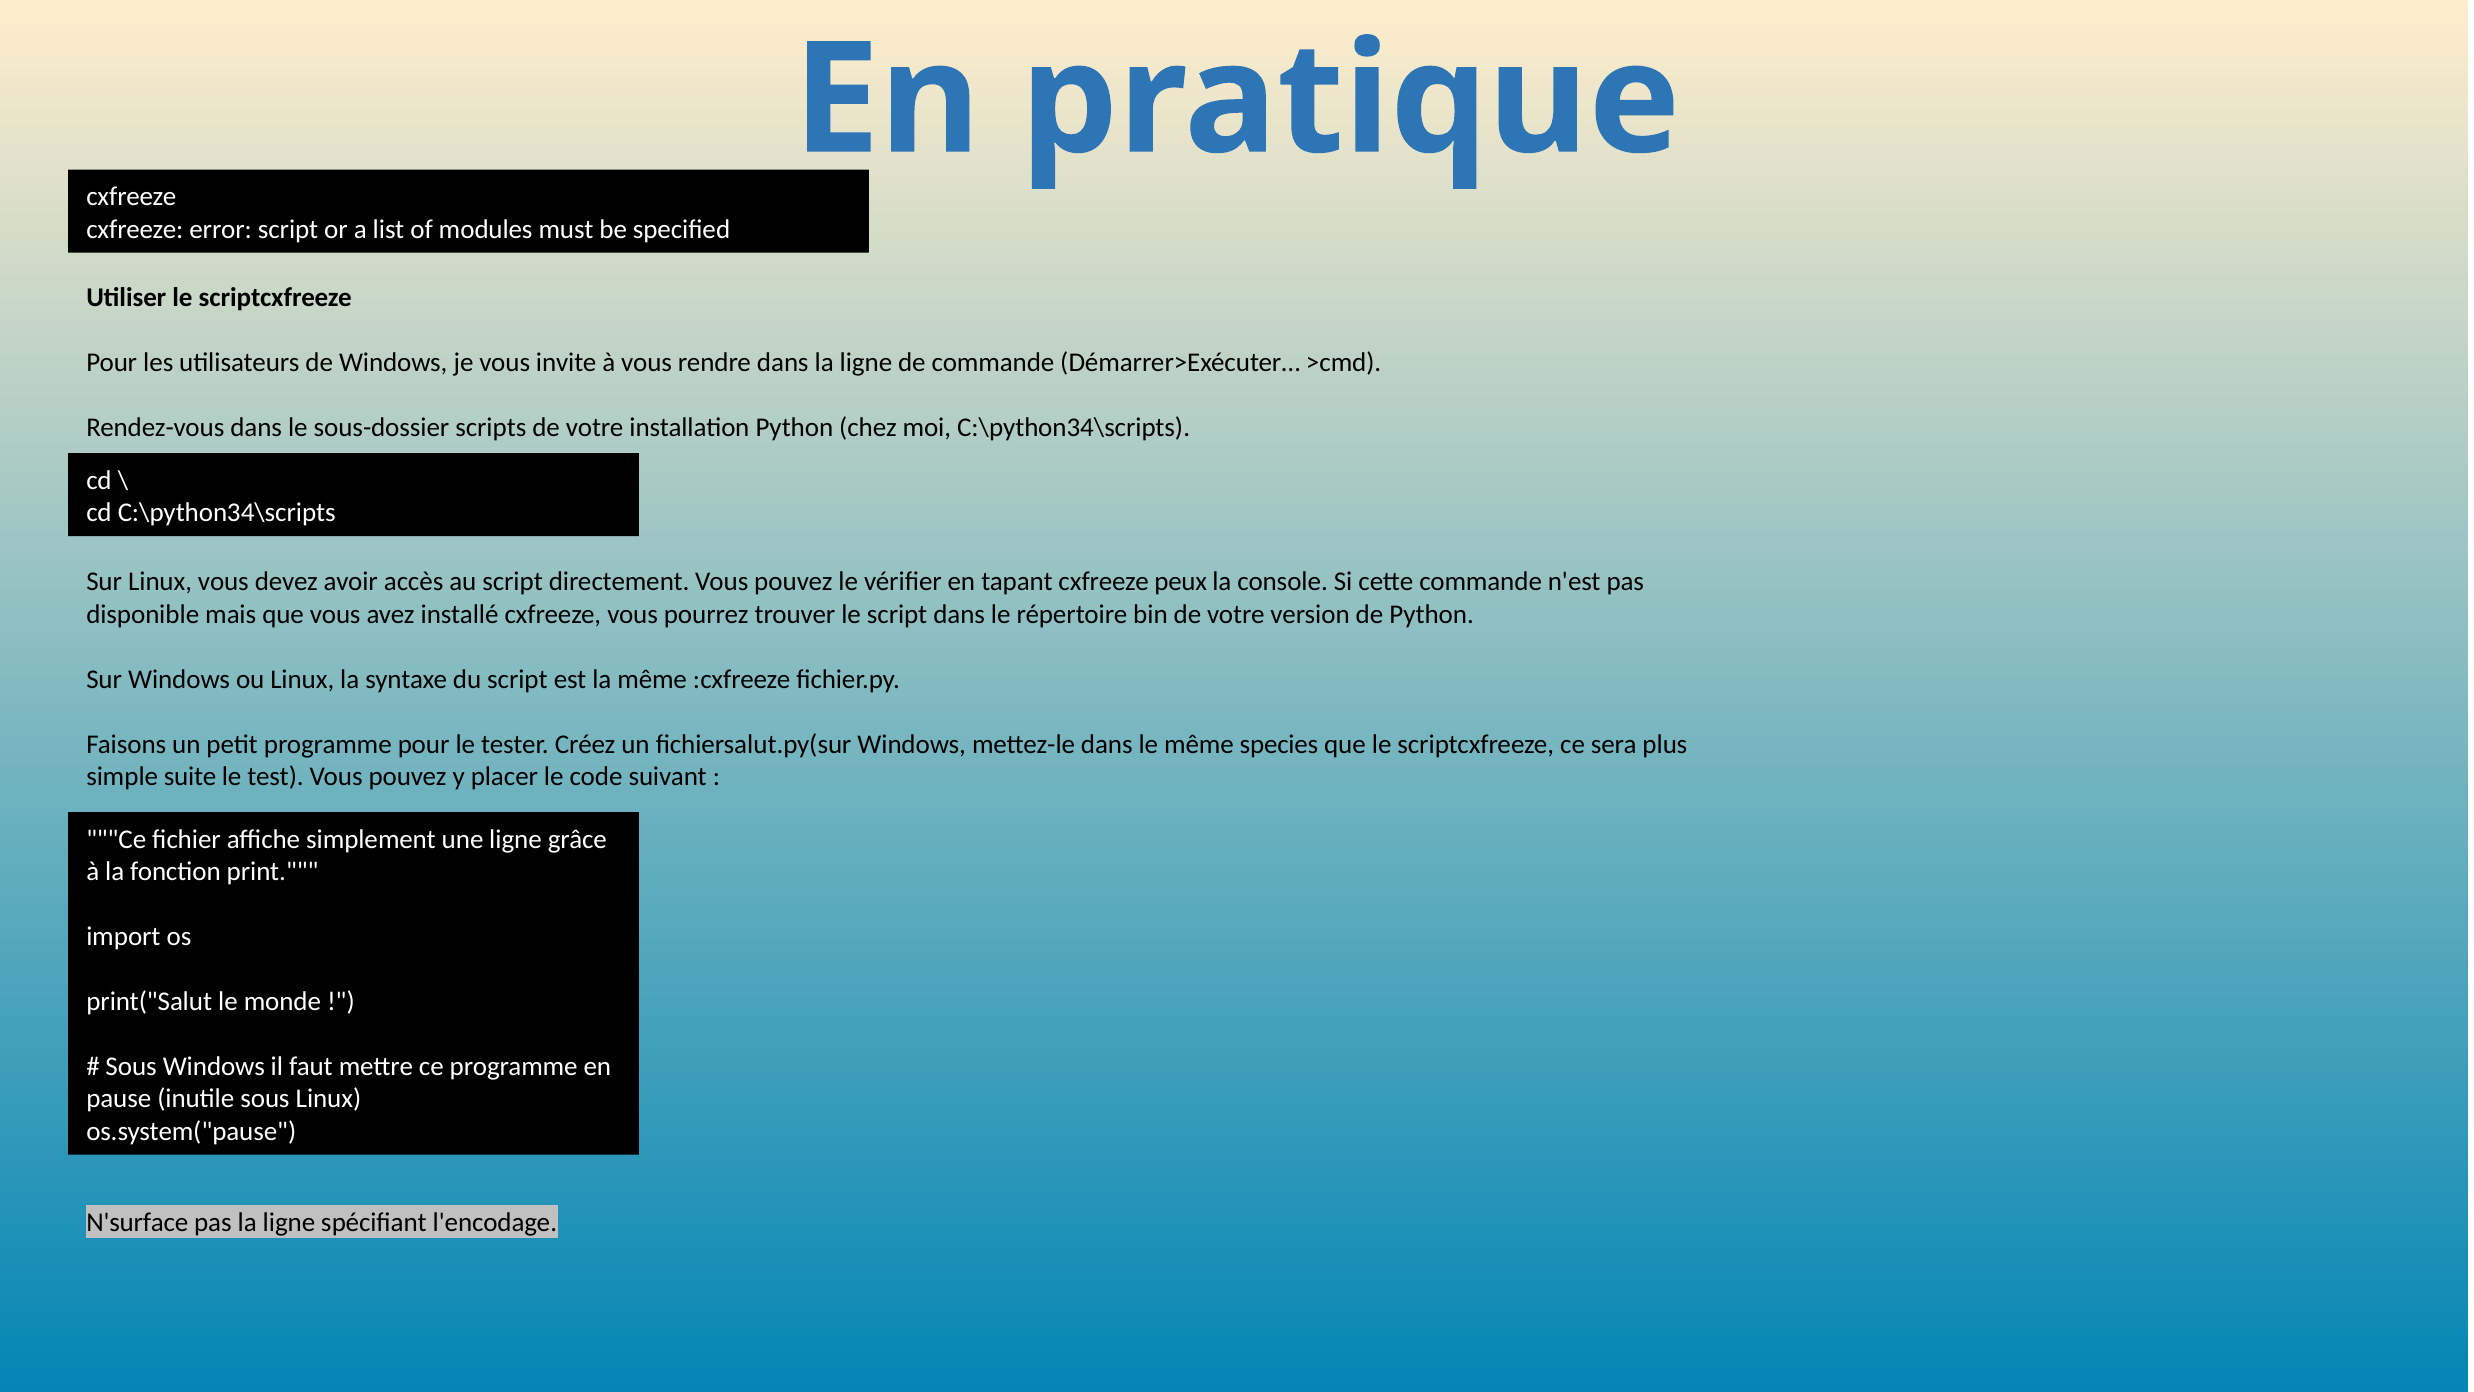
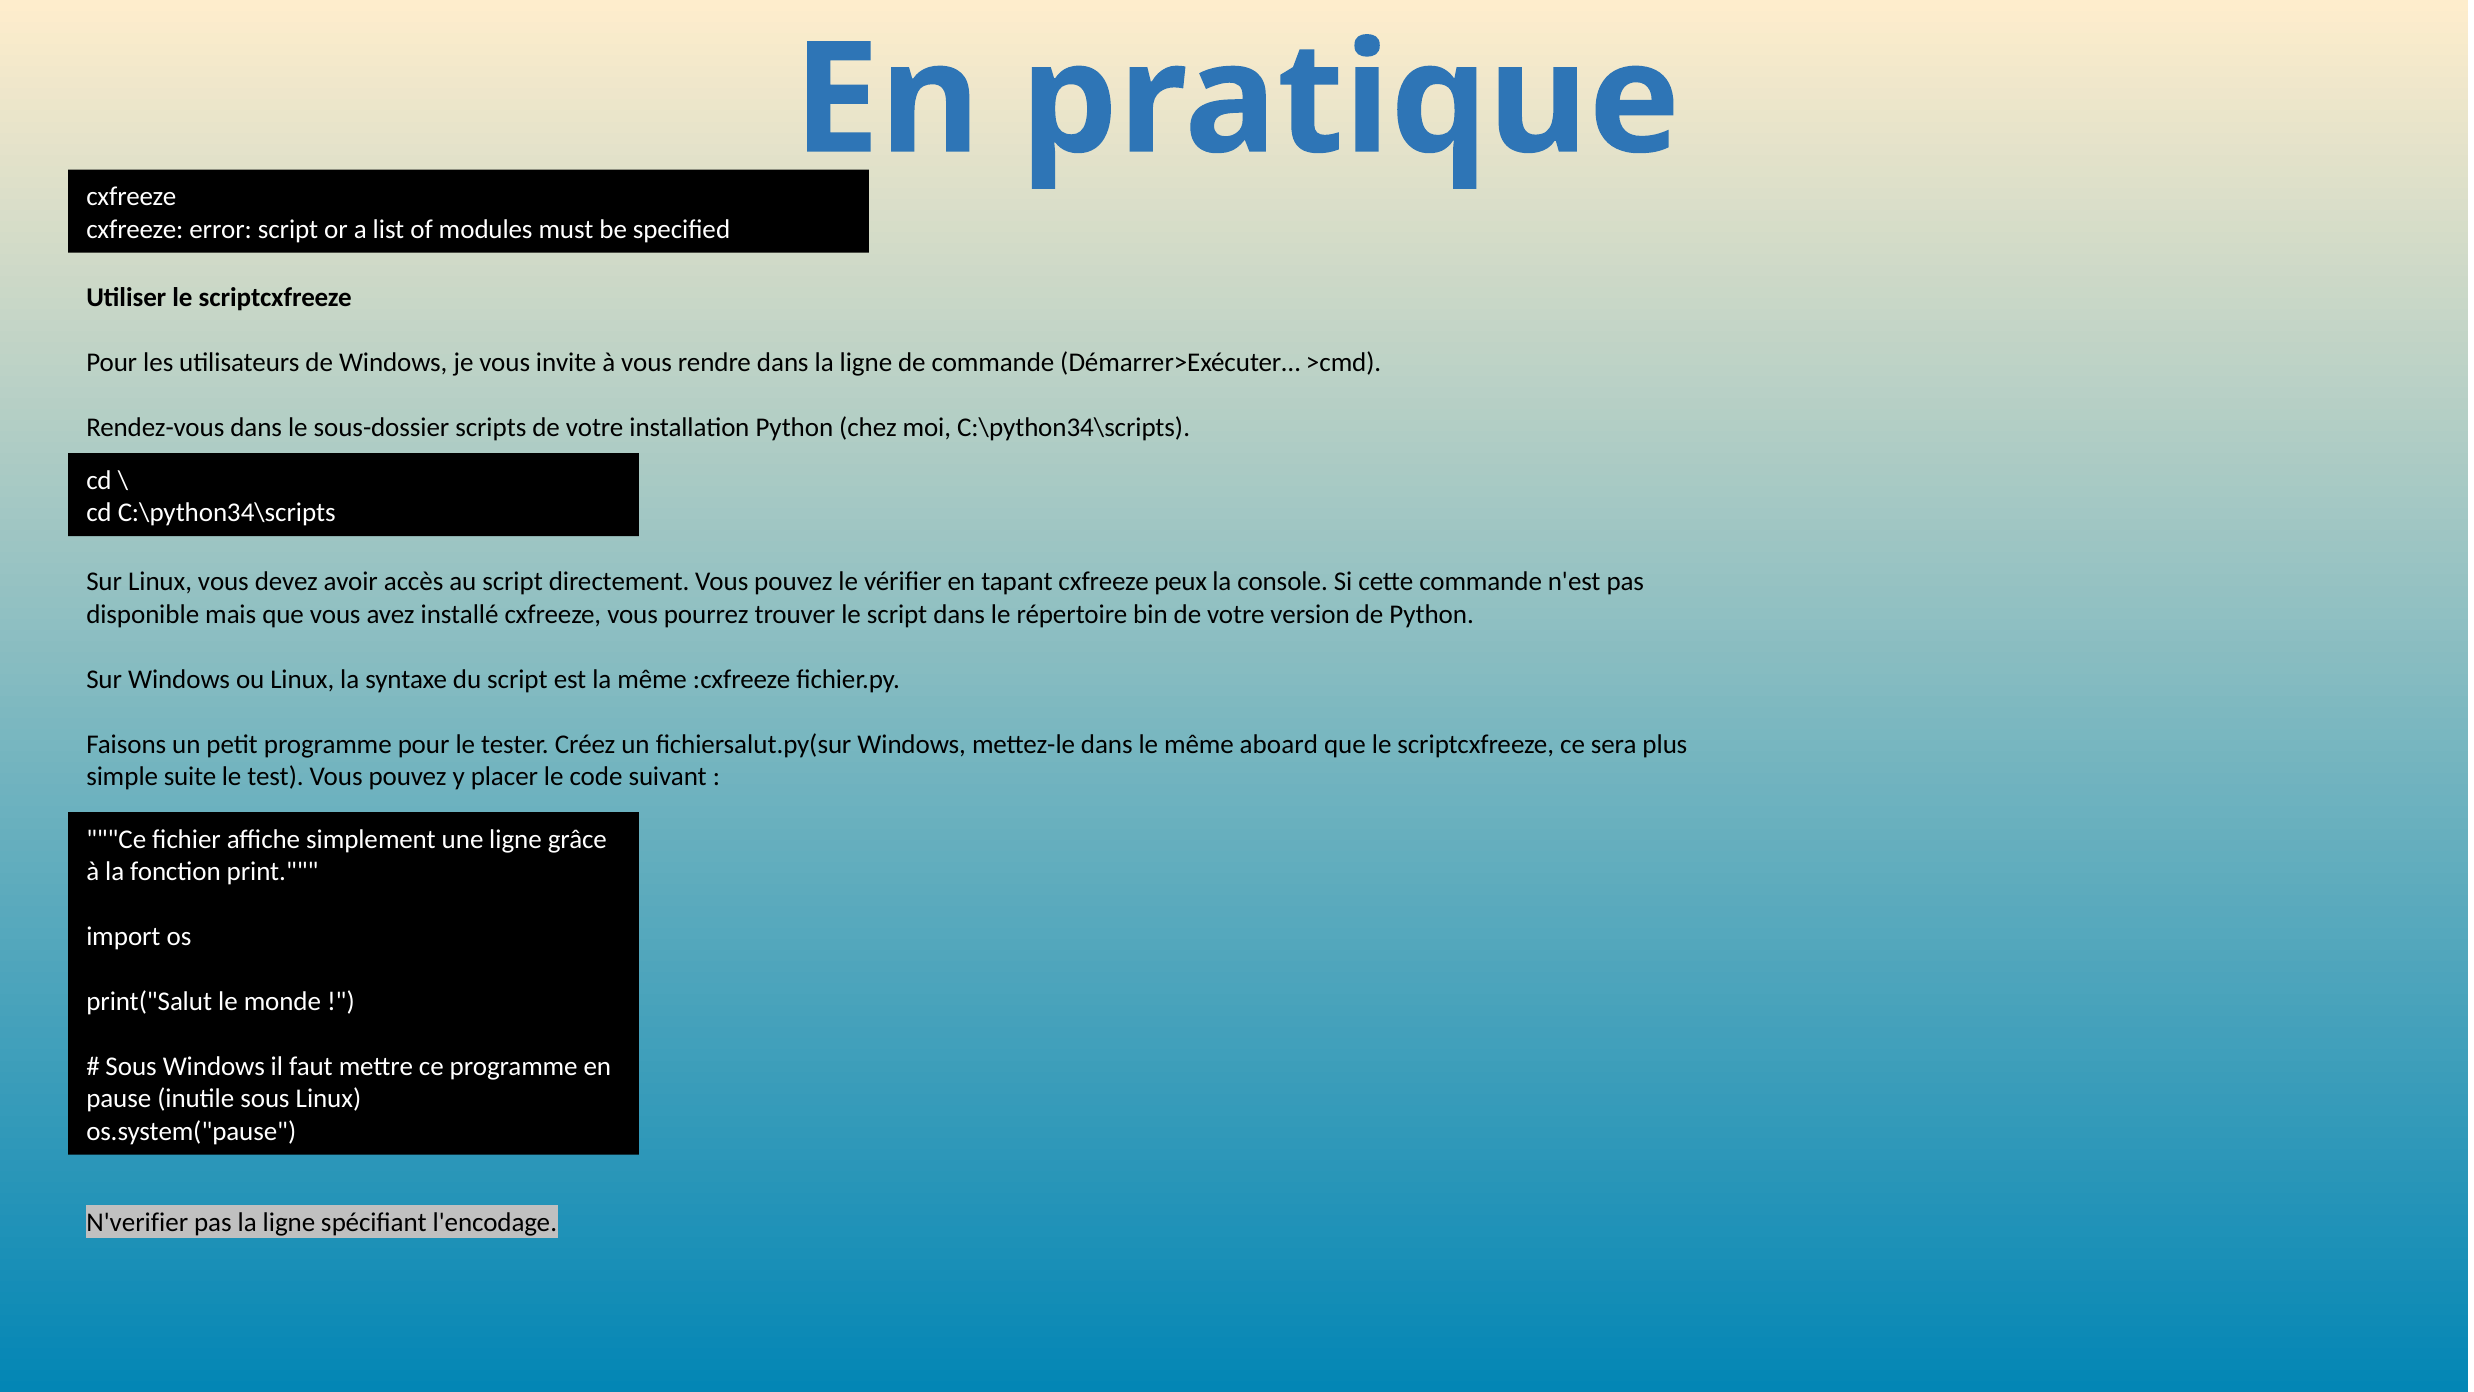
species: species -> aboard
N'surface: N'surface -> N'verifier
